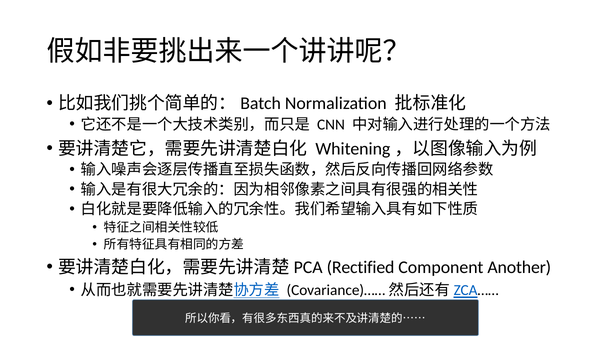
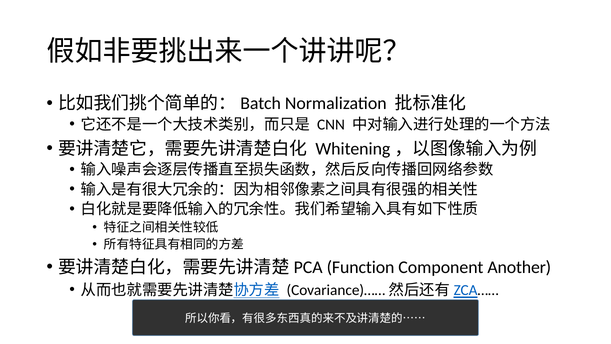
Rectified: Rectified -> Function
